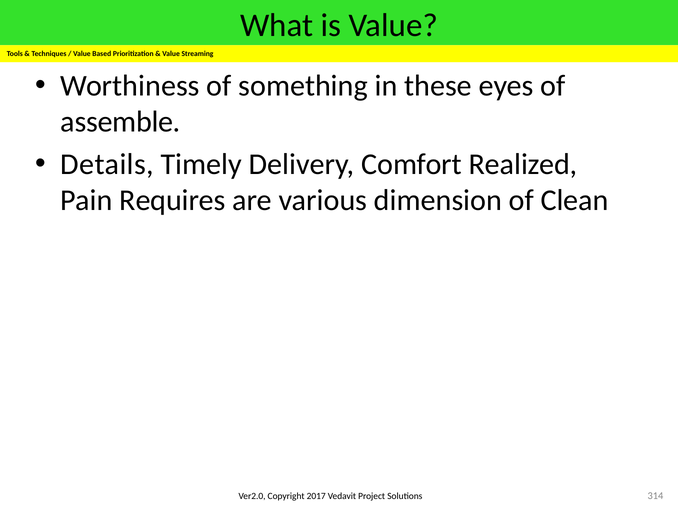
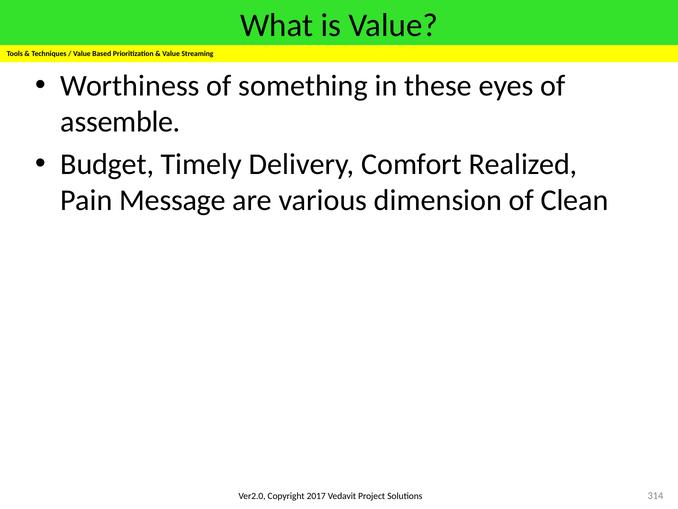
Details: Details -> Budget
Requires: Requires -> Message
